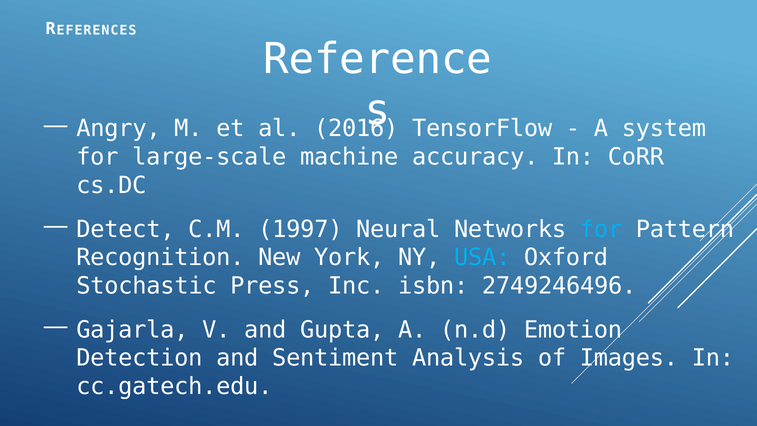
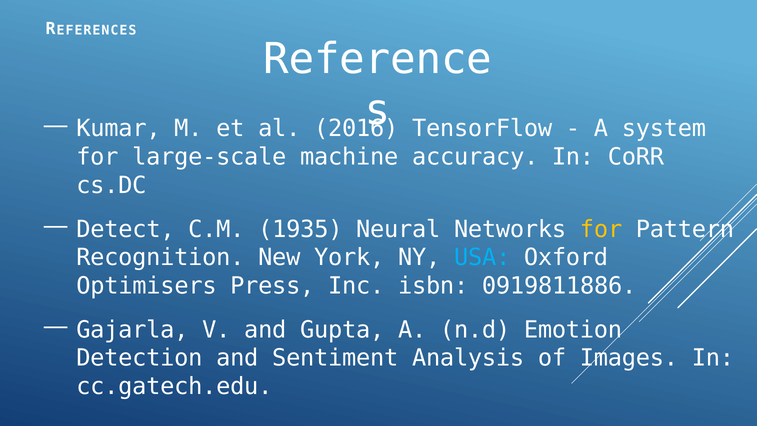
Angry: Angry -> Kumar
1997: 1997 -> 1935
for at (601, 229) colour: light blue -> yellow
Stochastic: Stochastic -> Optimisers
2749246496: 2749246496 -> 0919811886
